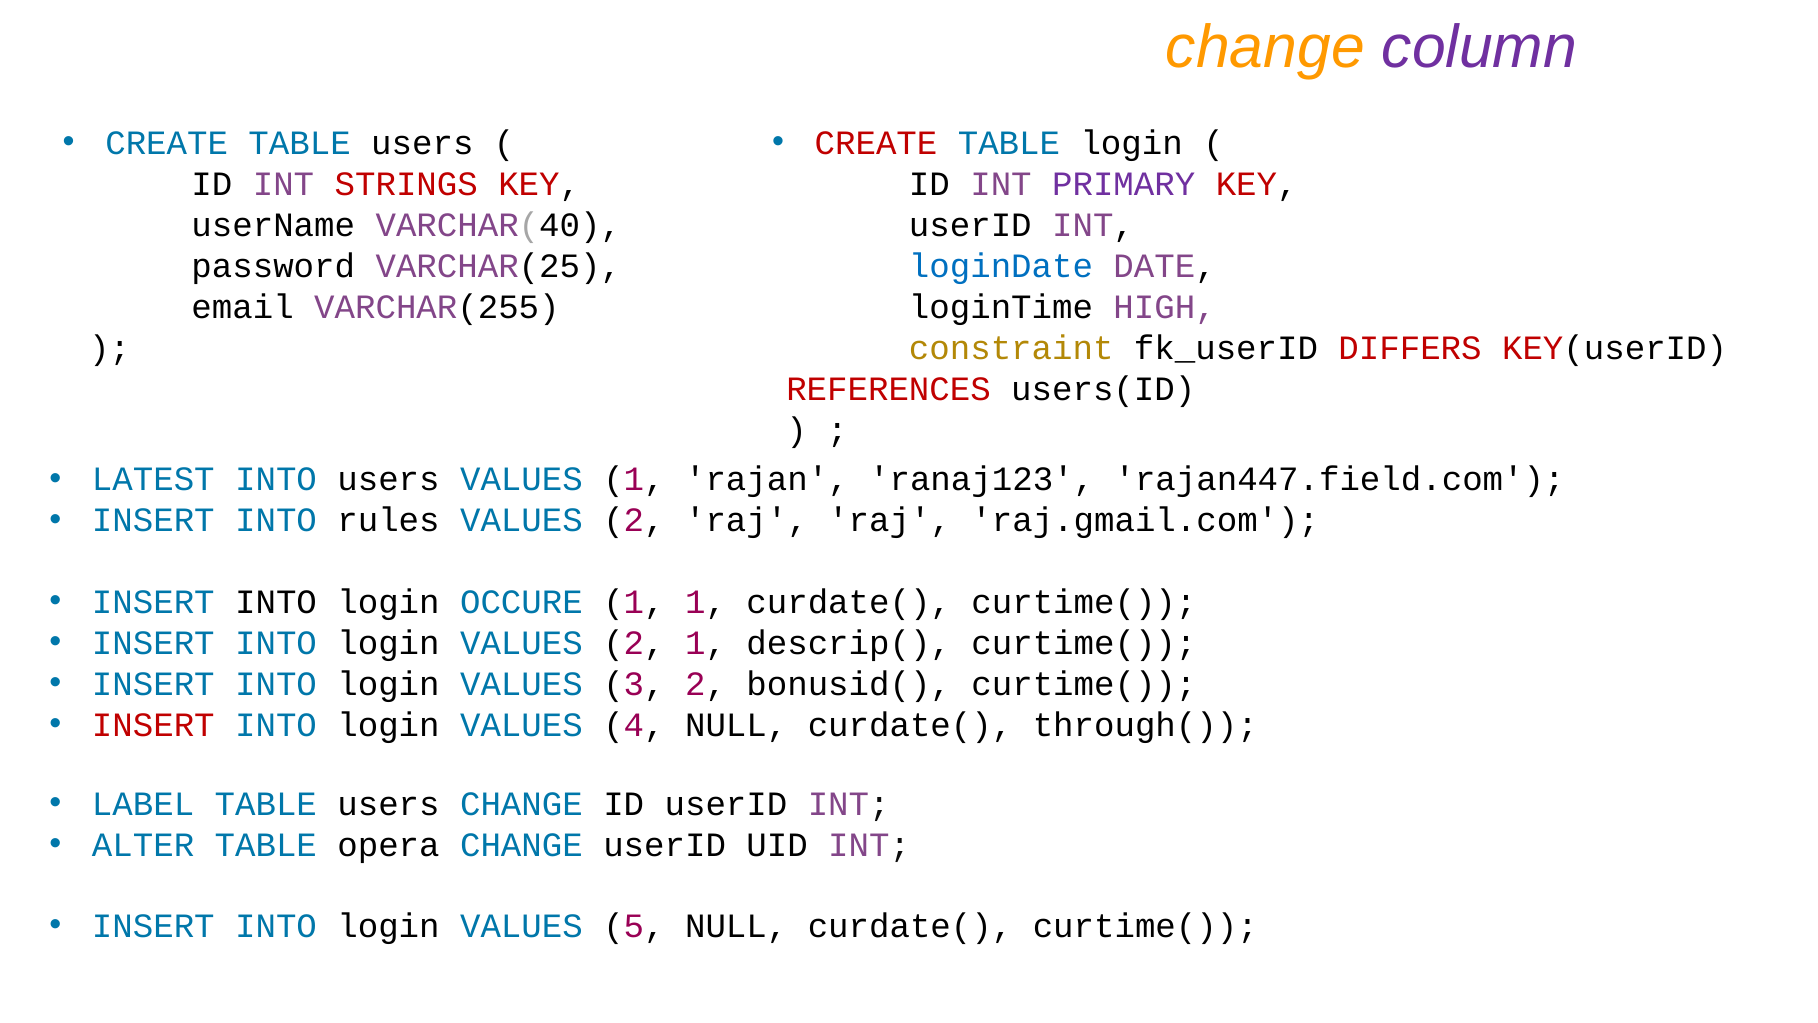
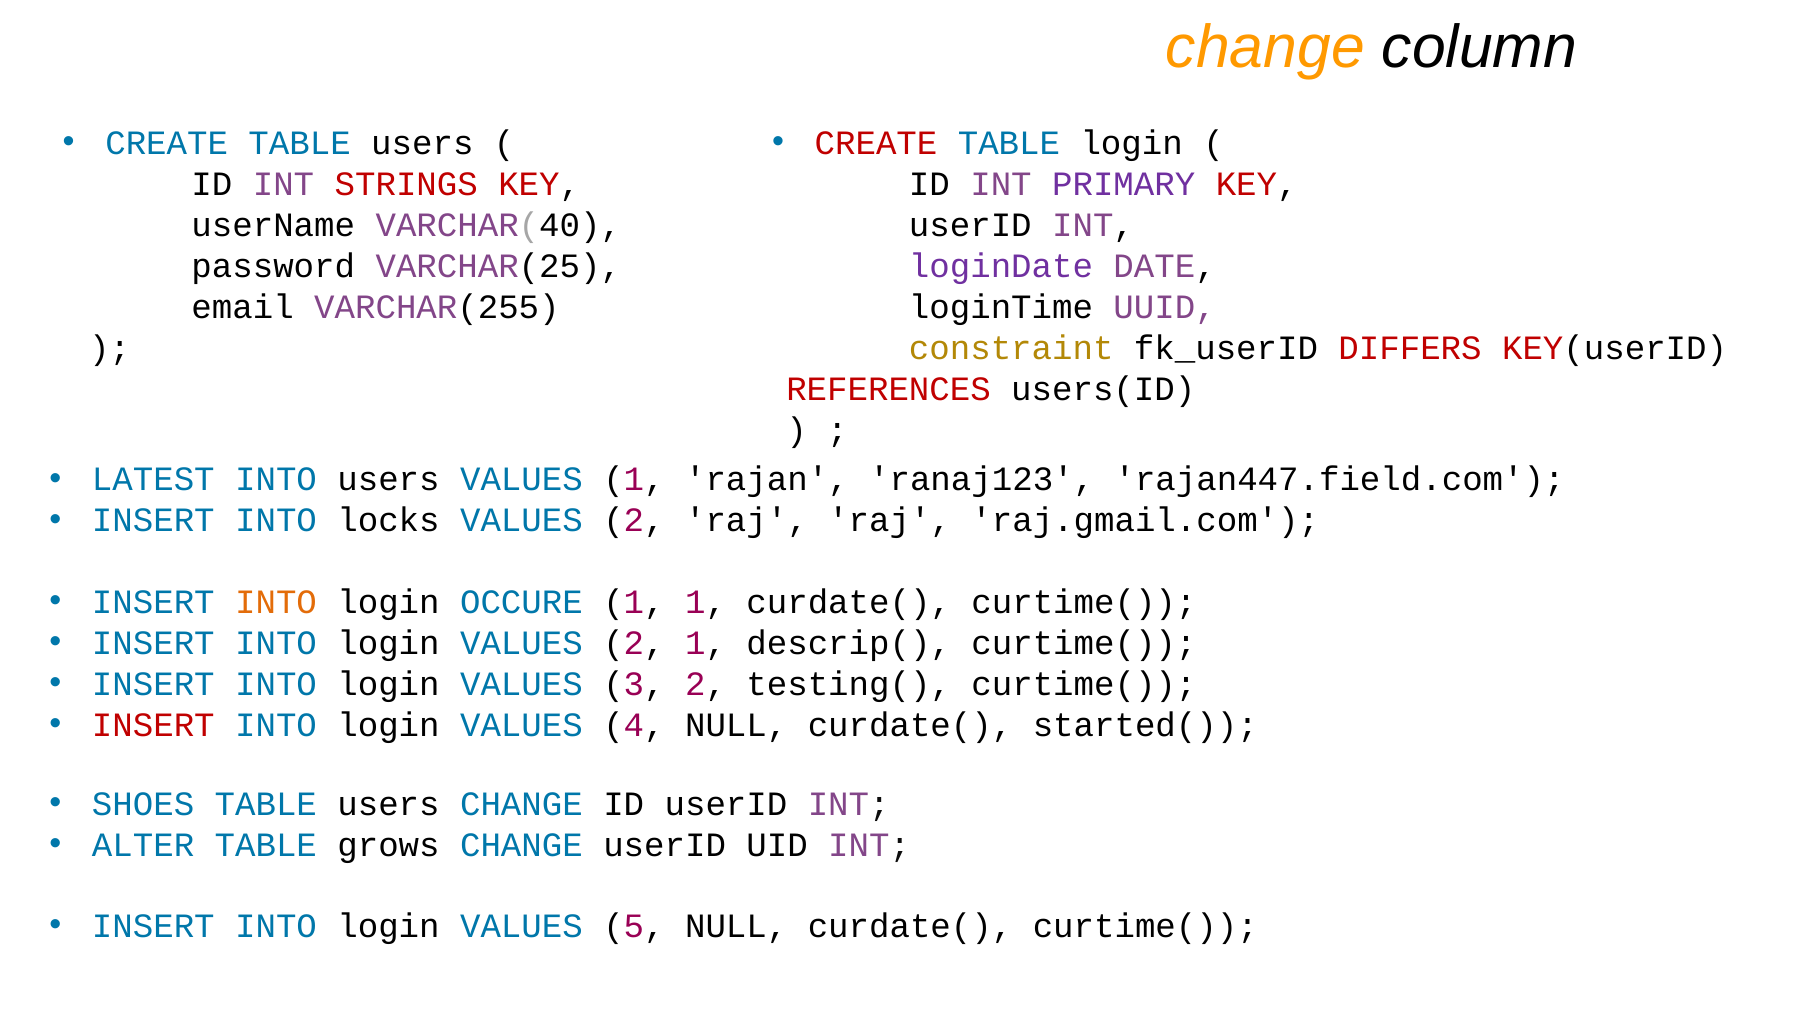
column colour: purple -> black
loginDate colour: blue -> purple
HIGH: HIGH -> UUID
rules: rules -> locks
INTO at (276, 602) colour: black -> orange
bonusid(: bonusid( -> testing(
through(: through( -> started(
LABEL: LABEL -> SHOES
opera: opera -> grows
